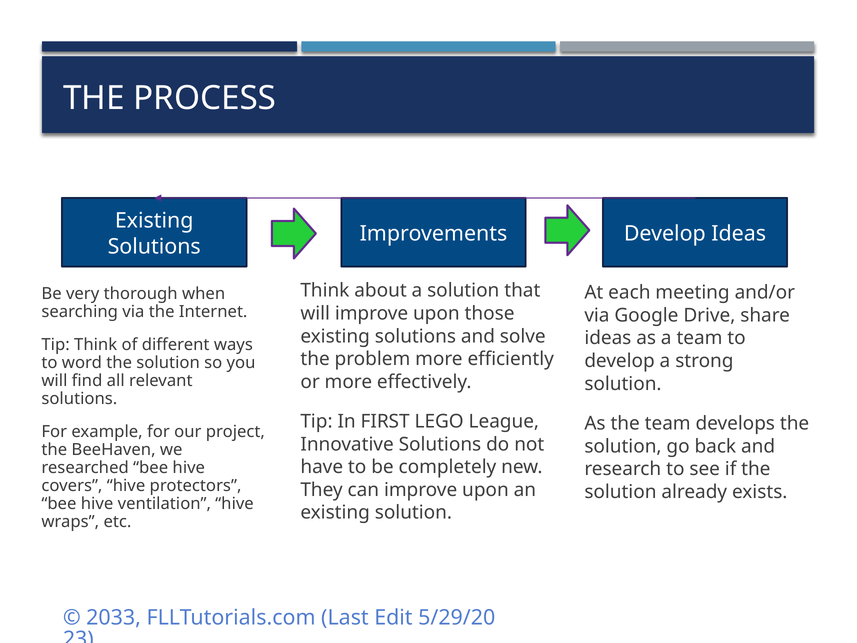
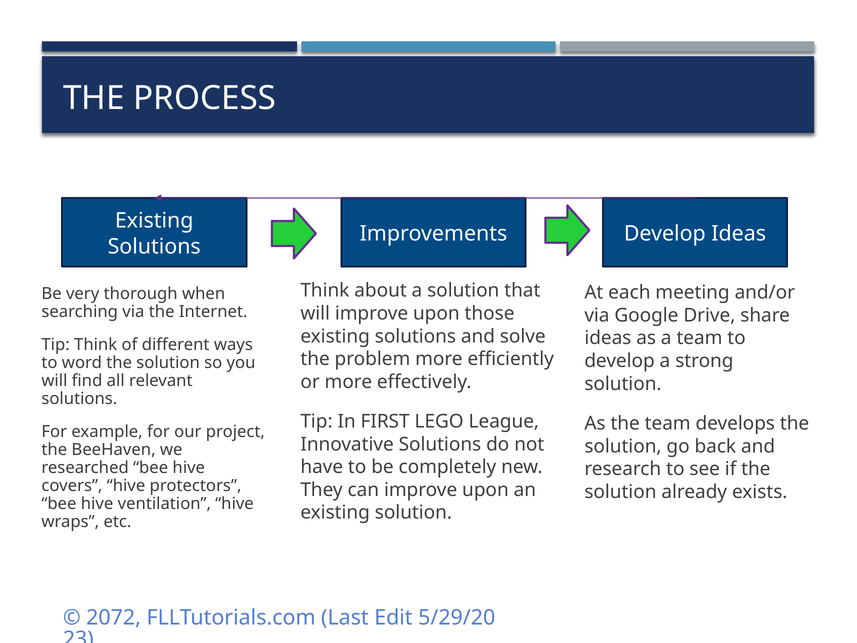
2033: 2033 -> 2072
